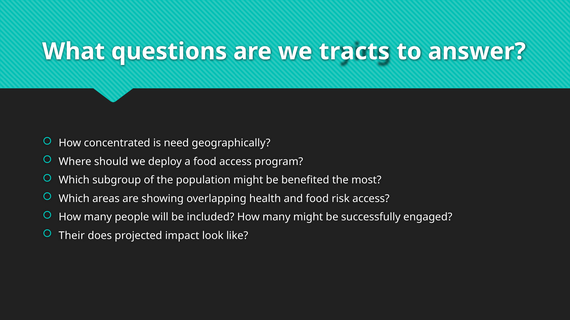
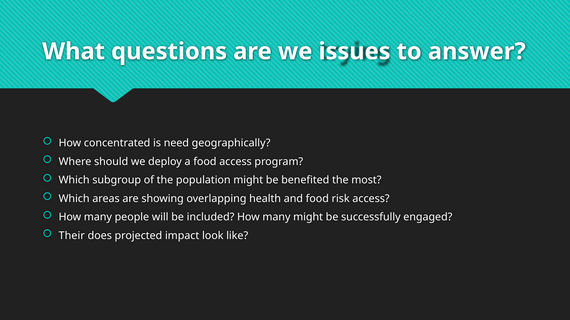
tracts: tracts -> issues
